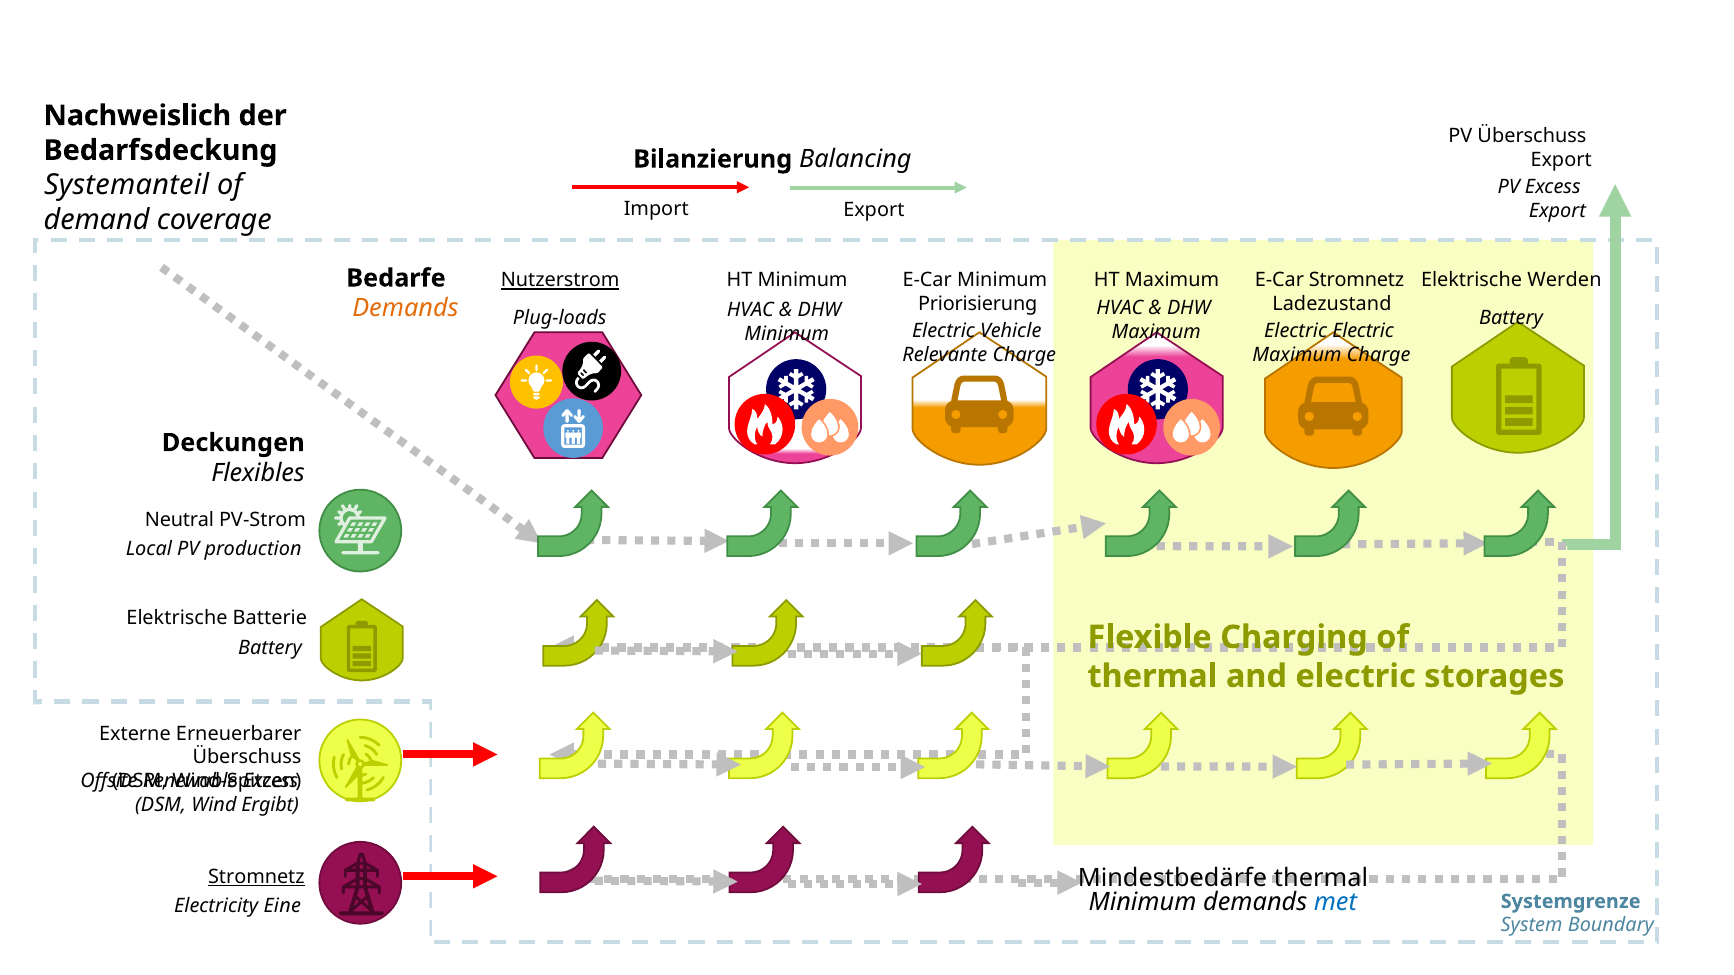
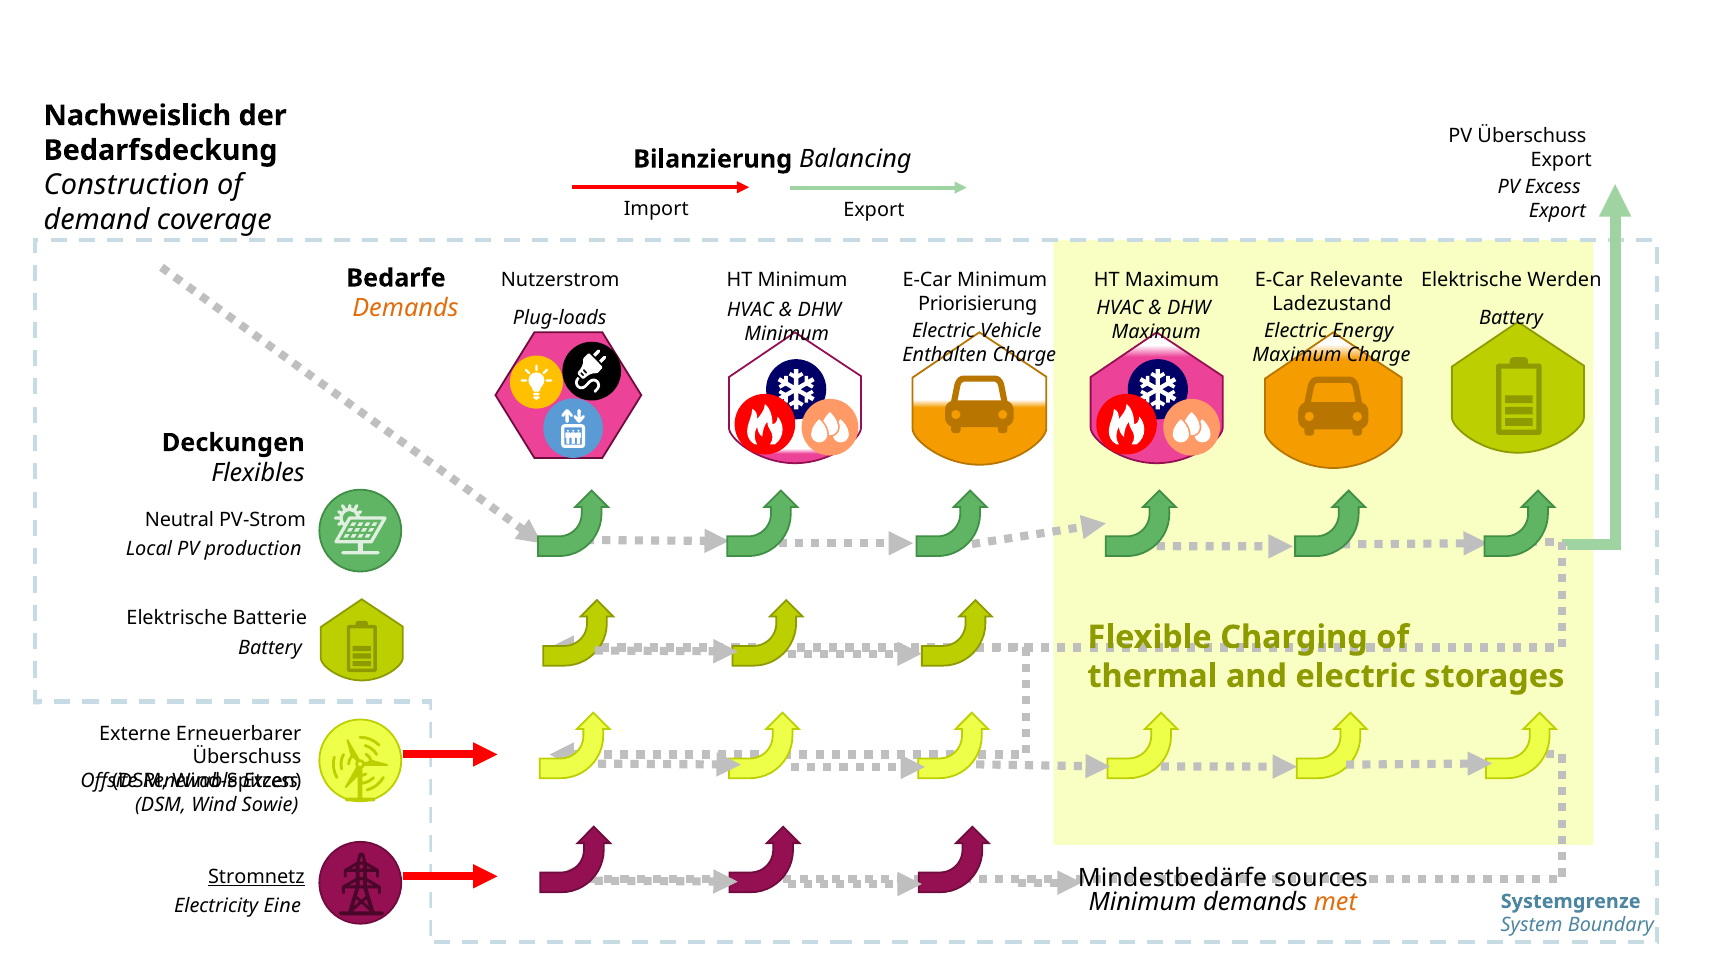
Systemanteil: Systemanteil -> Construction
Nutzerstrom underline: present -> none
E-Car Stromnetz: Stromnetz -> Relevante
Electric Electric: Electric -> Energy
Relevante: Relevante -> Enthalten
Ergibt: Ergibt -> Sowie
Mindestbedärfe thermal: thermal -> sources
met colour: blue -> orange
